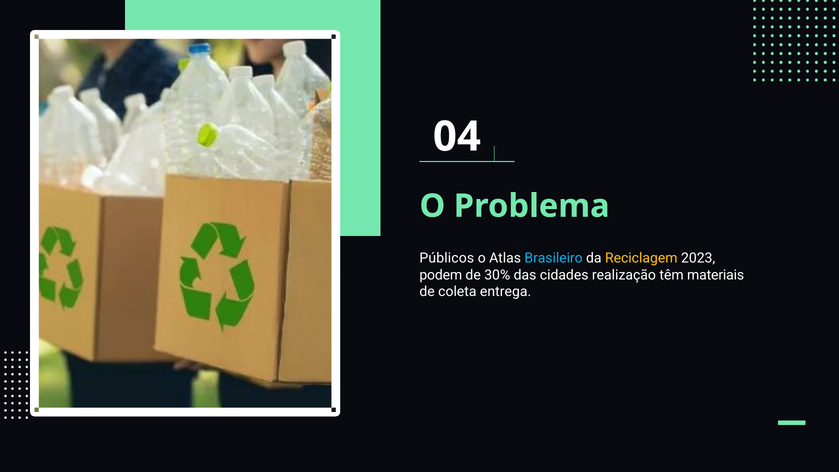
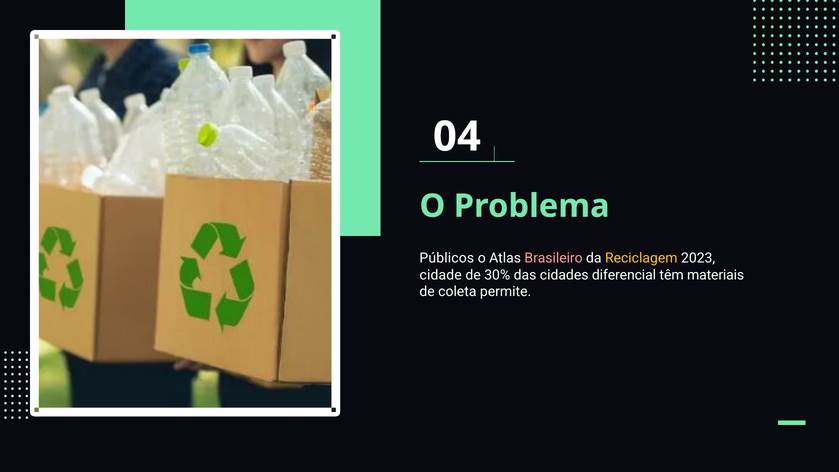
Brasileiro colour: light blue -> pink
podem: podem -> cidade
realização: realização -> diferencial
entrega: entrega -> permite
